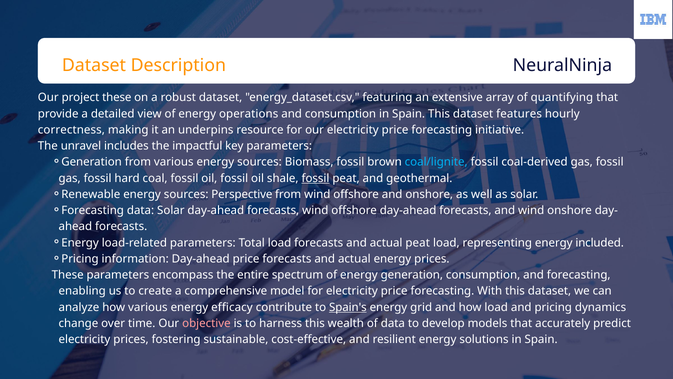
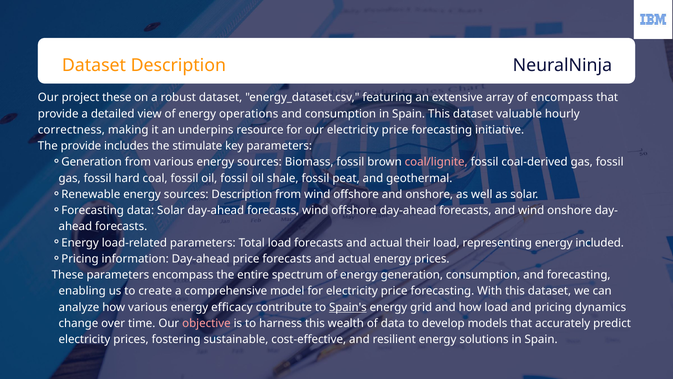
of quantifying: quantifying -> encompass
features: features -> valuable
The unravel: unravel -> provide
impactful: impactful -> stimulate
coal/lignite colour: light blue -> pink
fossil at (315, 178) underline: present -> none
sources Perspective: Perspective -> Description
actual peat: peat -> their
